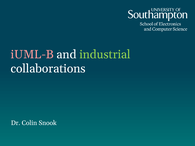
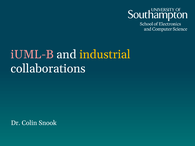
industrial colour: light green -> yellow
